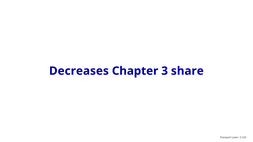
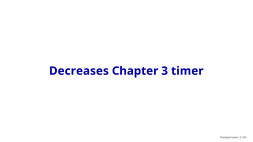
share: share -> timer
